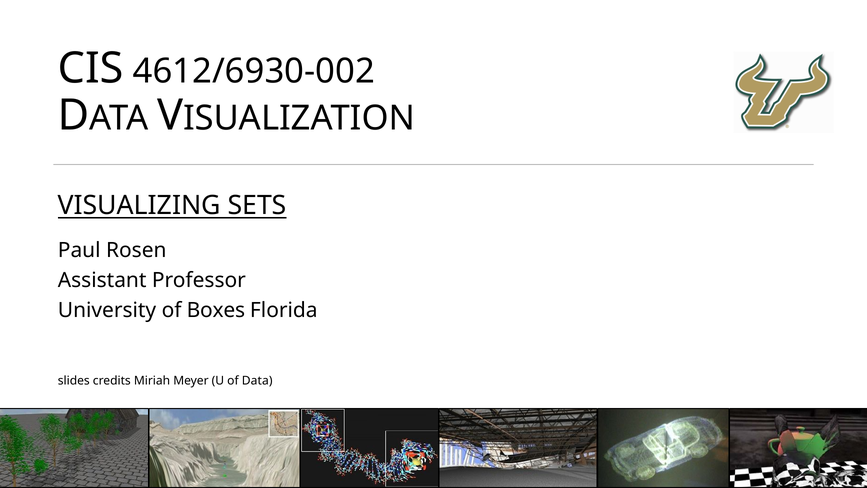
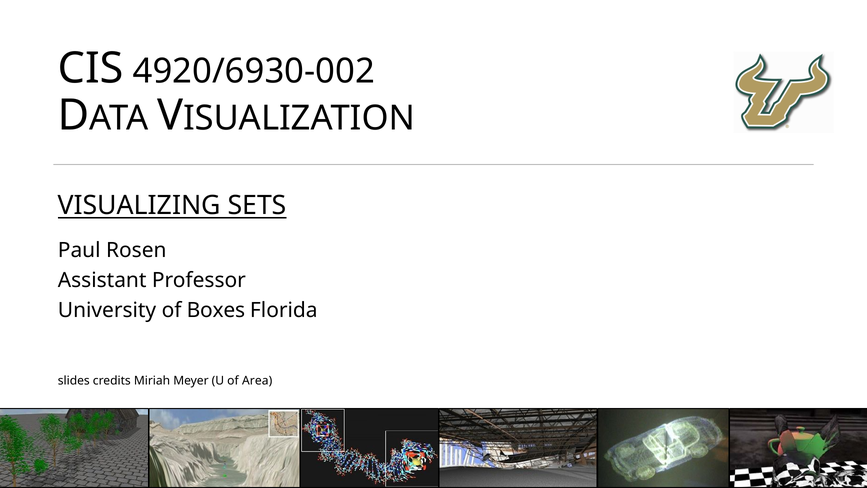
4612/6930-002: 4612/6930-002 -> 4920/6930-002
Data: Data -> Area
